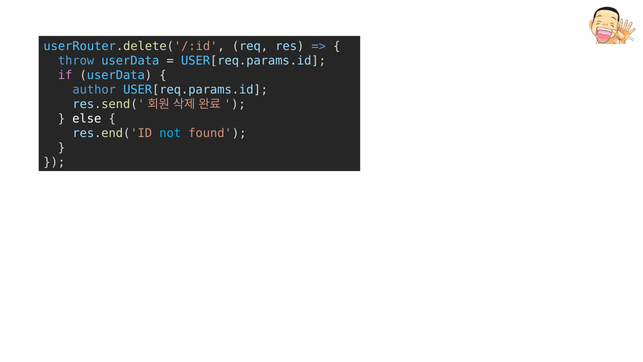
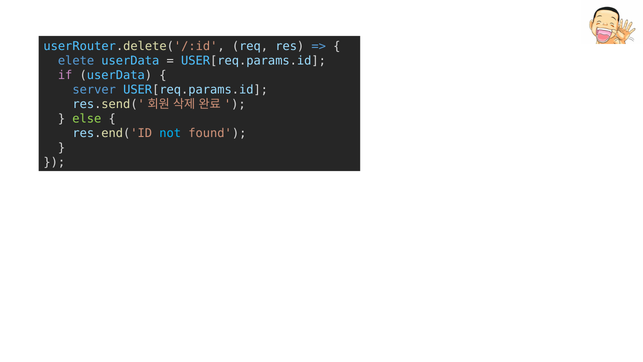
throw: throw -> elete
author: author -> server
else colour: white -> light green
